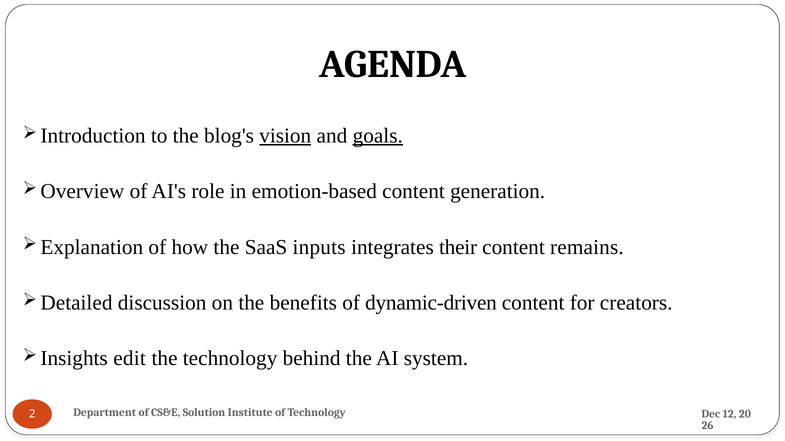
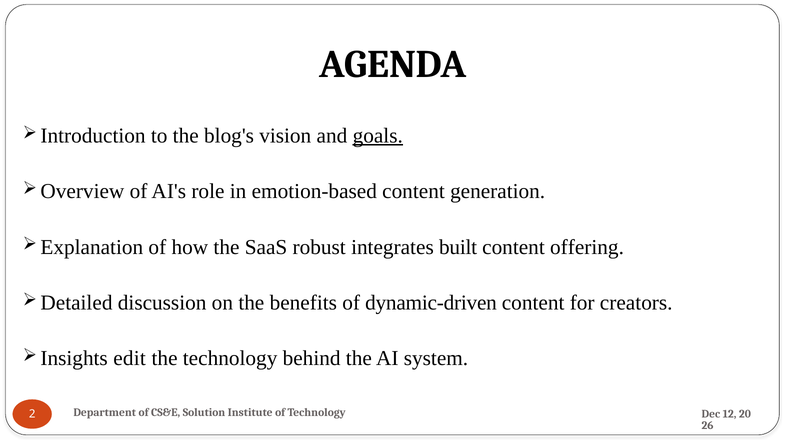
vision underline: present -> none
inputs: inputs -> robust
their: their -> built
remains: remains -> offering
